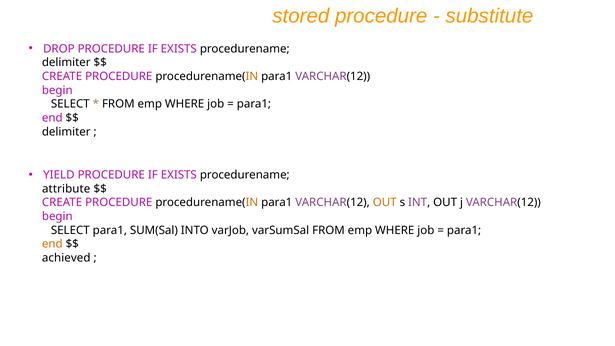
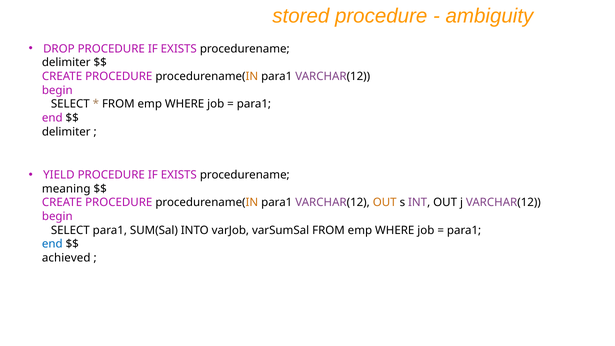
substitute: substitute -> ambiguity
attribute: attribute -> meaning
end at (52, 244) colour: orange -> blue
